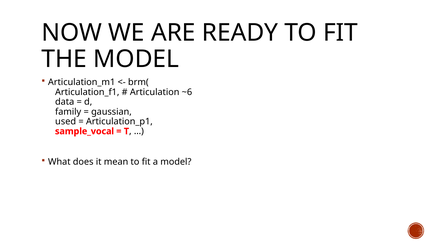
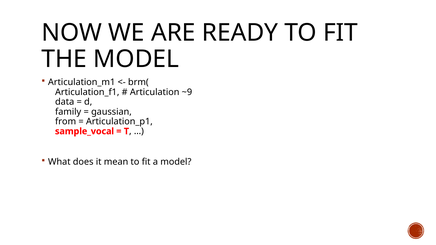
~6: ~6 -> ~9
used: used -> from
